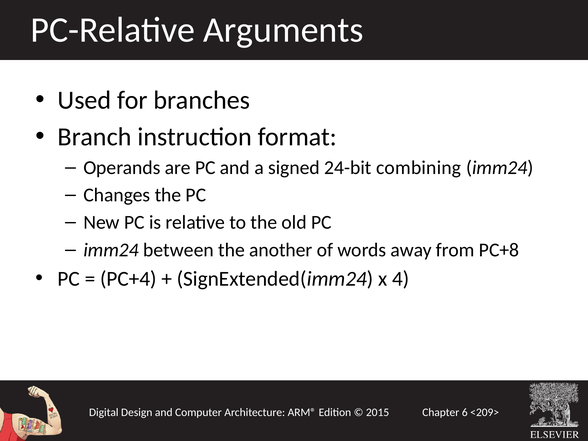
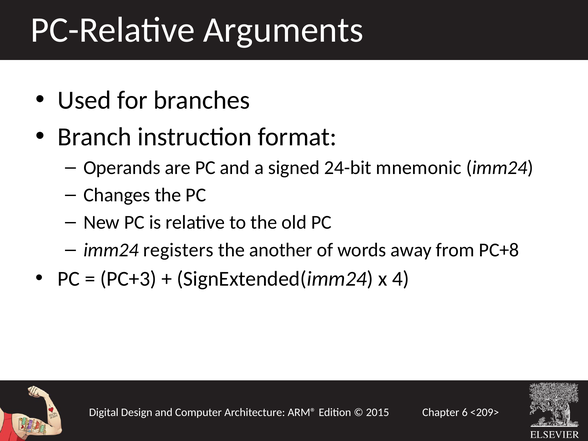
combining: combining -> mnemonic
between: between -> registers
PC+4: PC+4 -> PC+3
